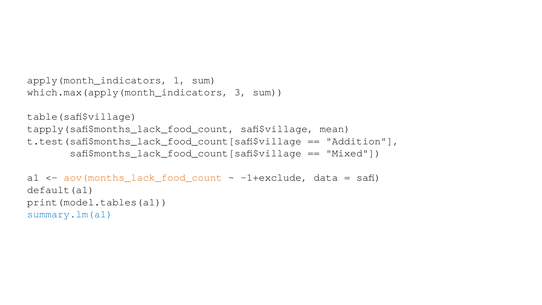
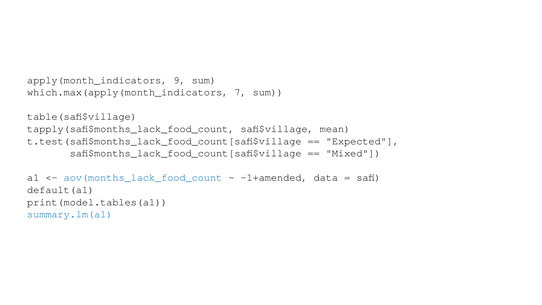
1: 1 -> 9
3: 3 -> 7
Addition: Addition -> Expected
aov(months_lack_food_count colour: orange -> blue
-1+exclude: -1+exclude -> -1+amended
